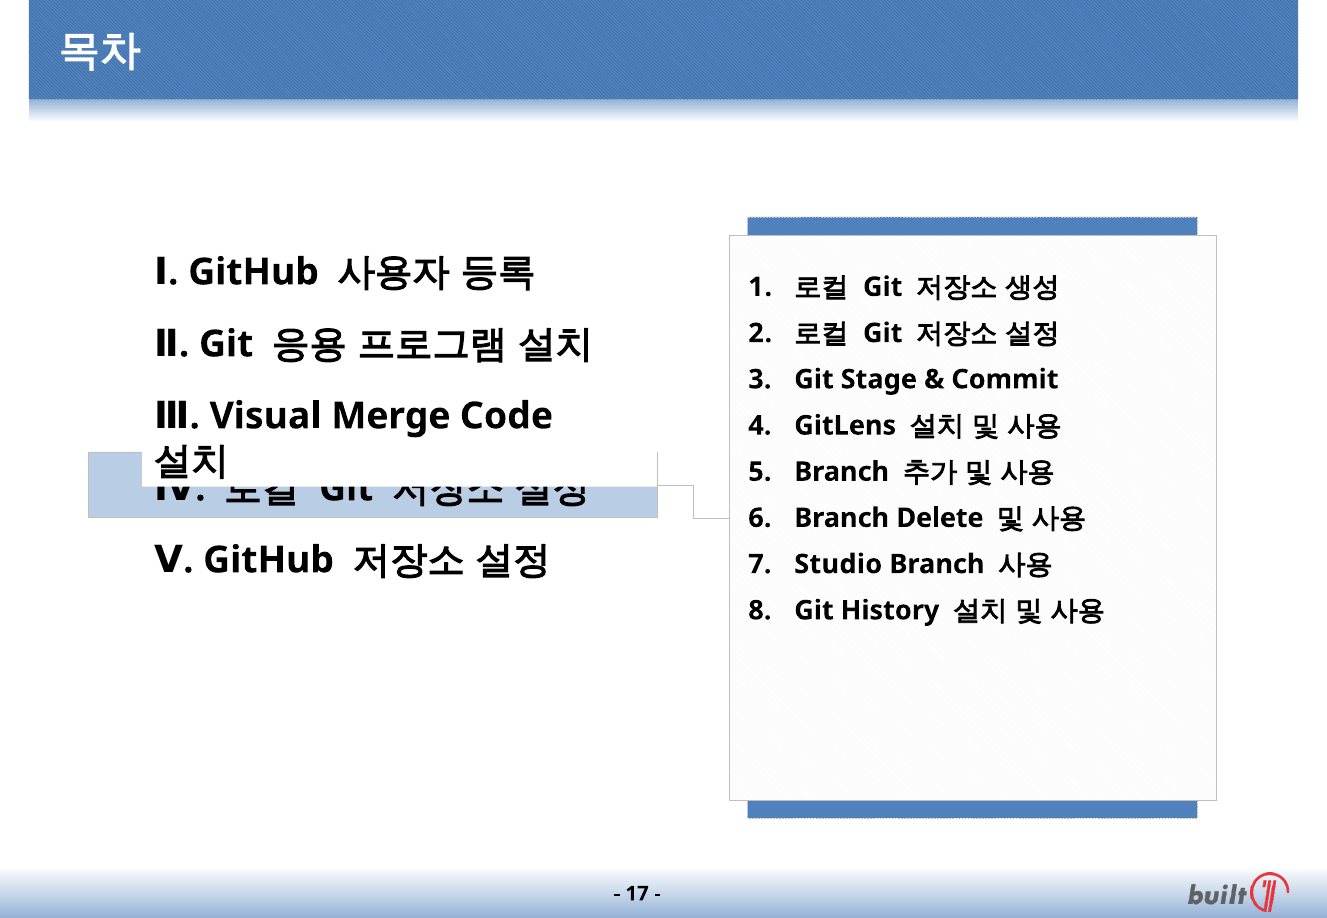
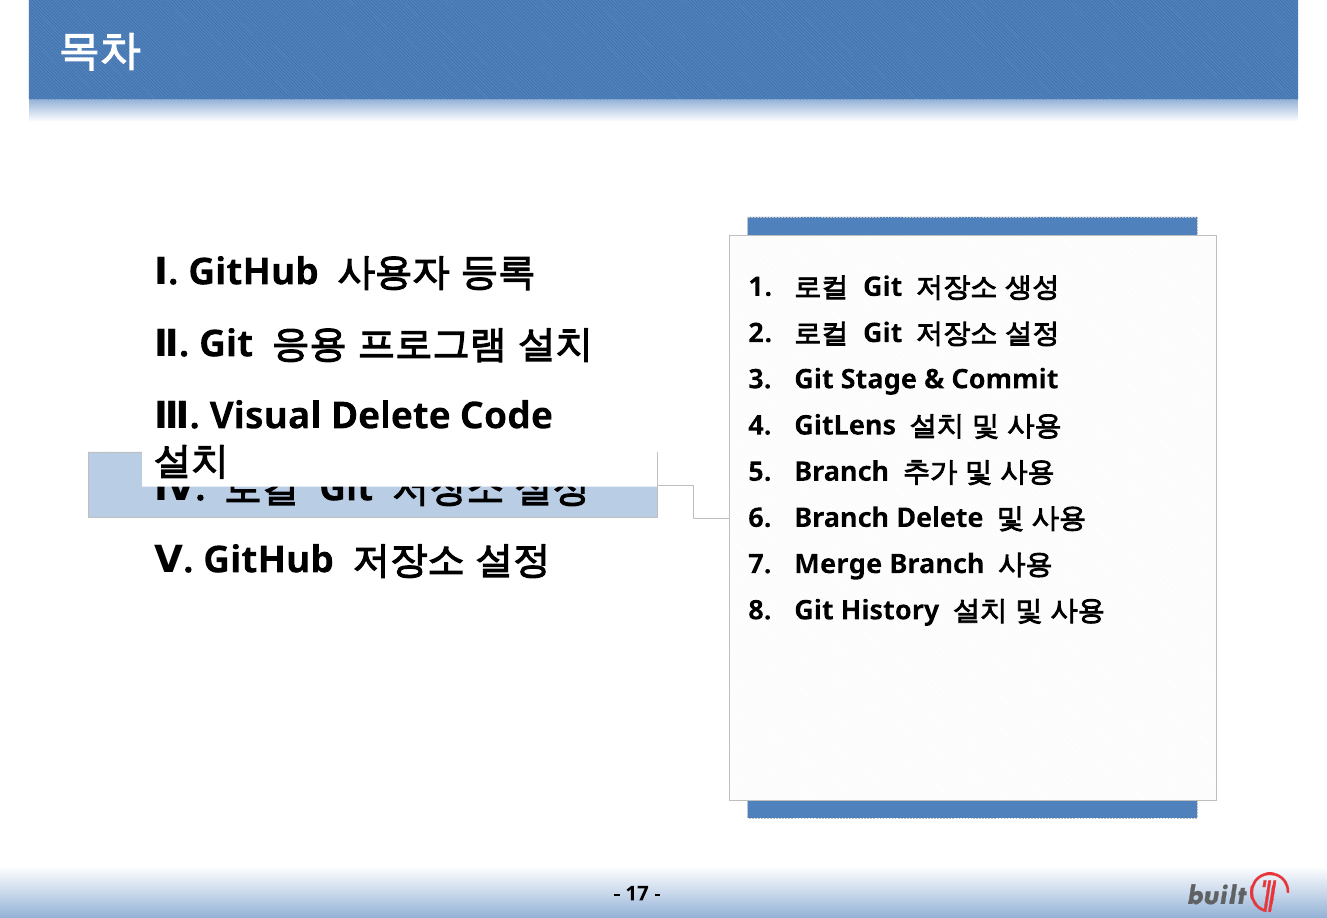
Visual Merge: Merge -> Delete
Studio: Studio -> Merge
